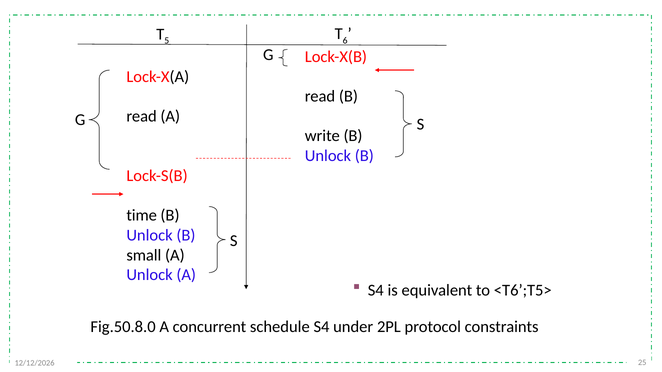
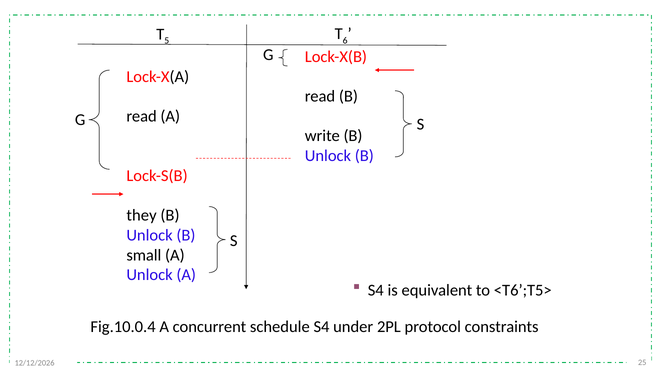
time: time -> they
Fig.50.8.0: Fig.50.8.0 -> Fig.10.0.4
